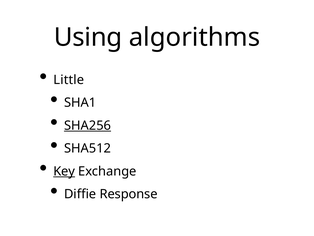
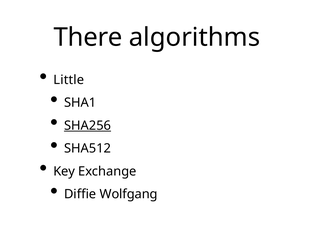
Using: Using -> There
Key underline: present -> none
Response: Response -> Wolfgang
